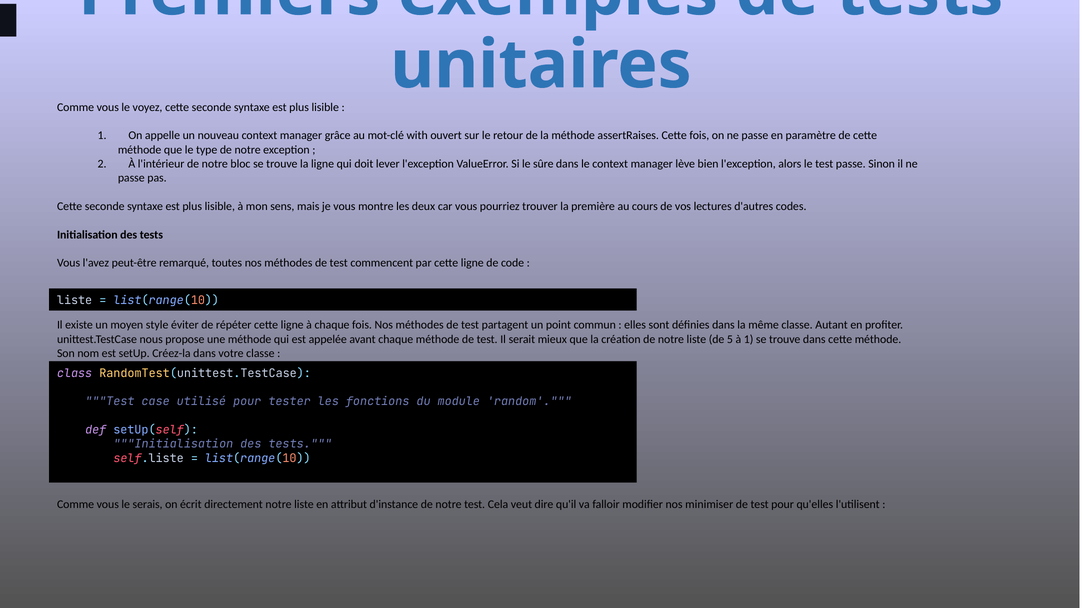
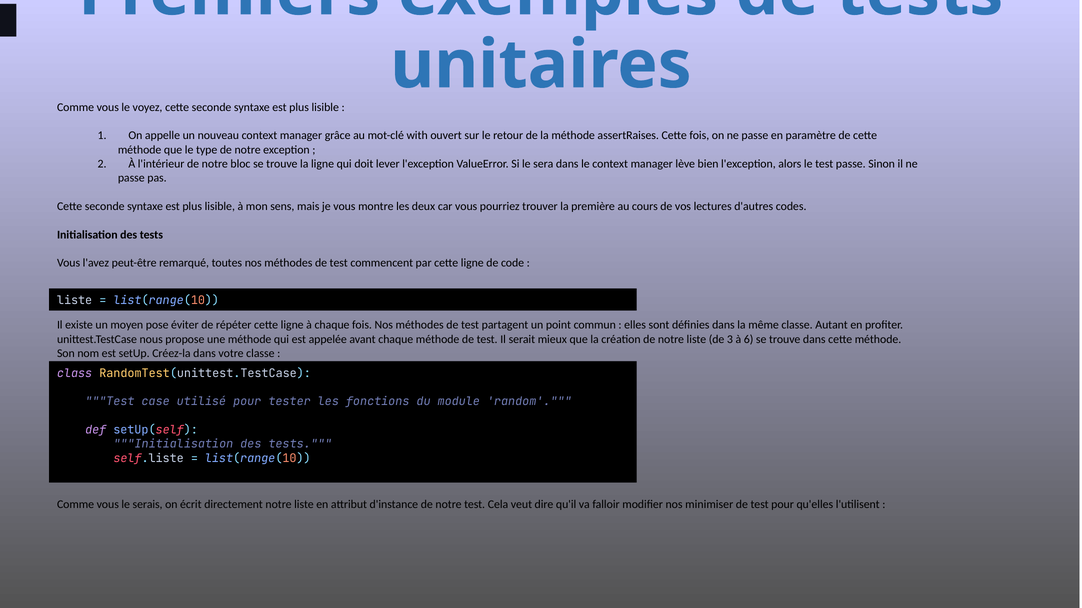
sûre: sûre -> sera
style: style -> pose
5: 5 -> 3
à 1: 1 -> 6
